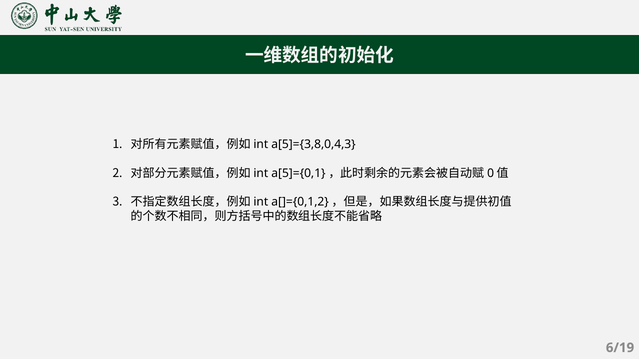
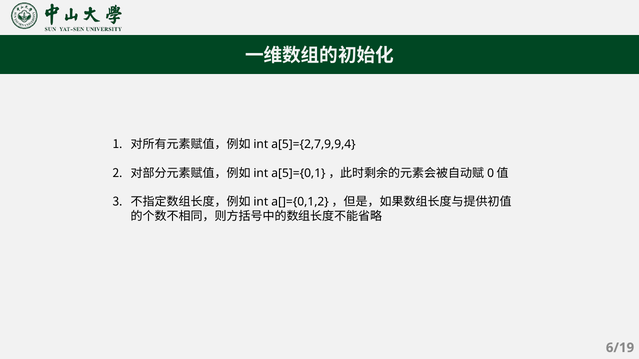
a[5]={3,8,0,4,3: a[5]={3,8,0,4,3 -> a[5]={2,7,9,9,4
